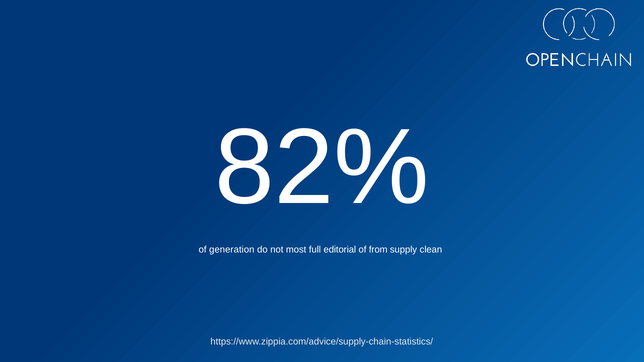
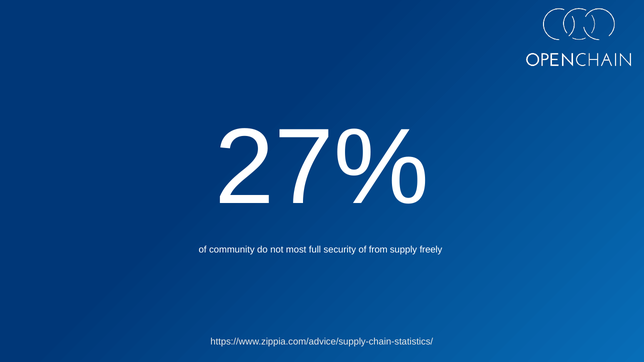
82%: 82% -> 27%
generation: generation -> community
editorial: editorial -> security
clean: clean -> freely
